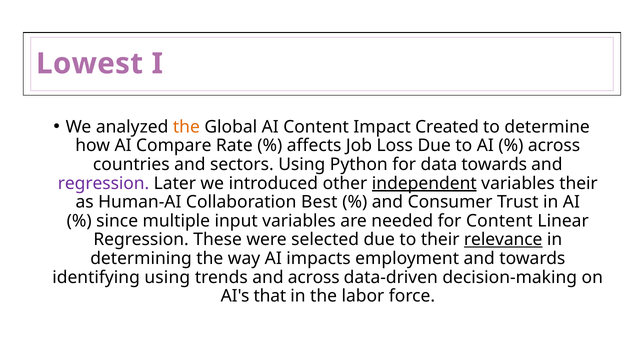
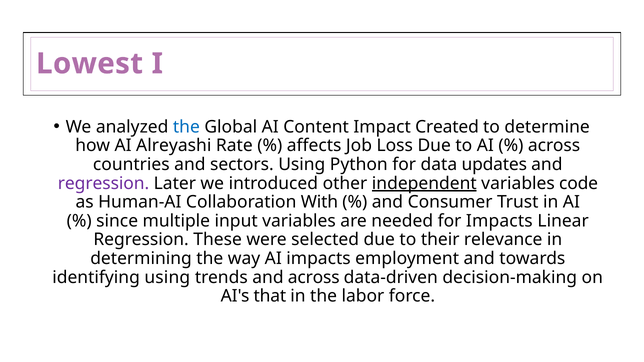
the at (186, 127) colour: orange -> blue
Compare: Compare -> Alreyashi
data towards: towards -> updates
variables their: their -> code
Best: Best -> With
for Content: Content -> Impacts
relevance underline: present -> none
